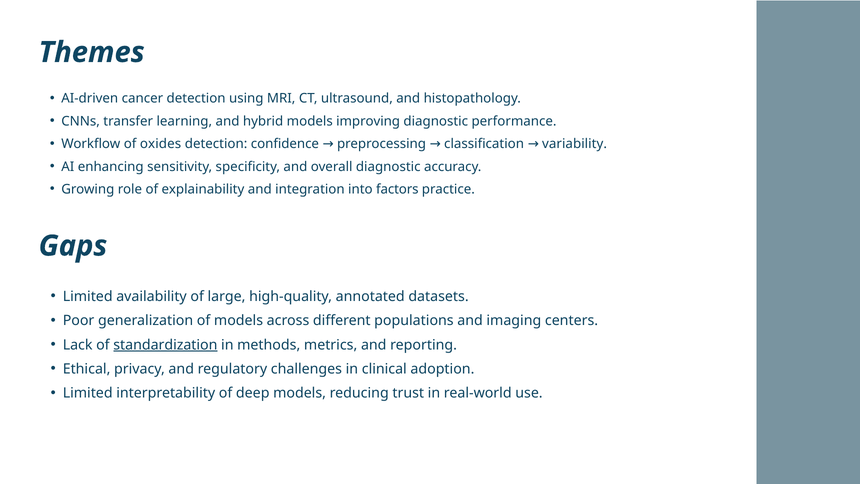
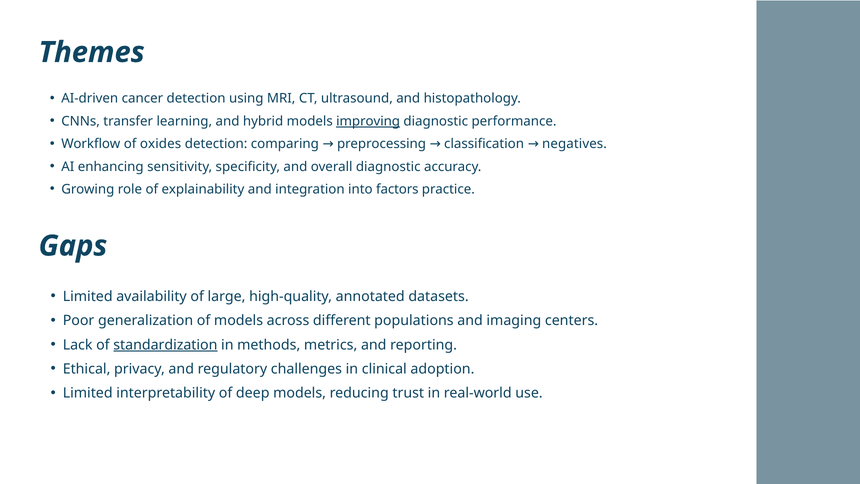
improving underline: none -> present
confidence: confidence -> comparing
variability: variability -> negatives
